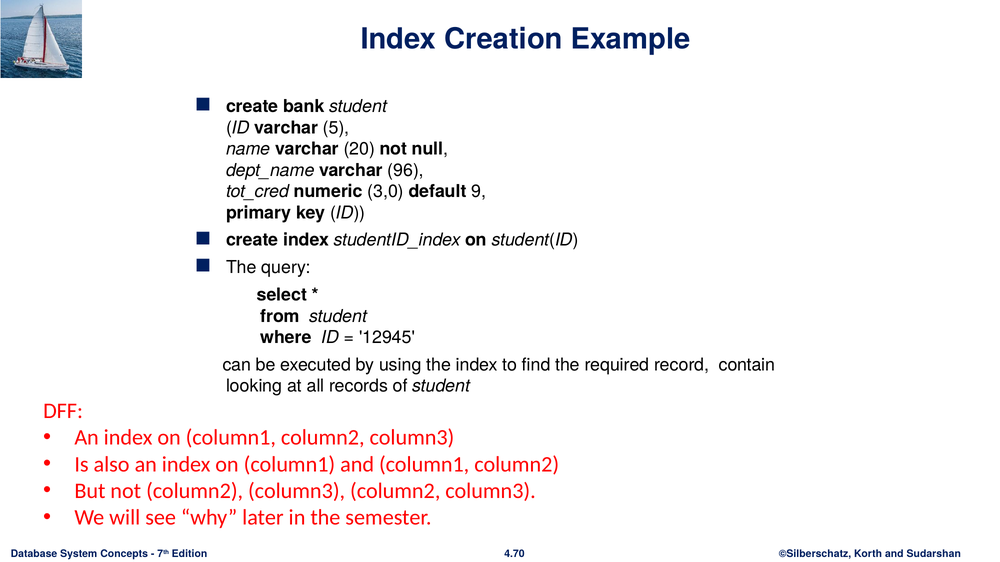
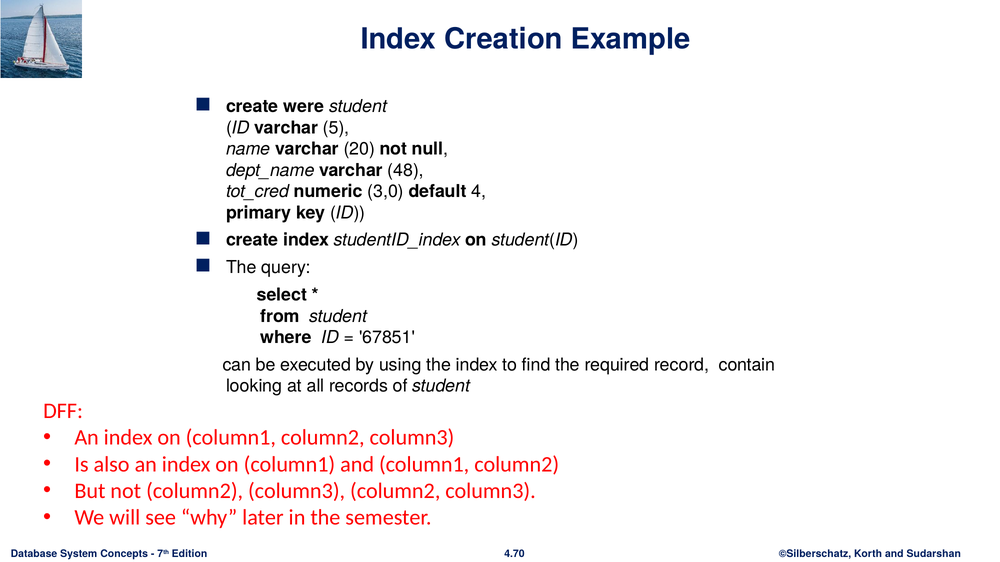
bank: bank -> were
96: 96 -> 48
9: 9 -> 4
12945: 12945 -> 67851
